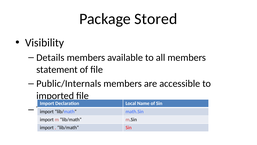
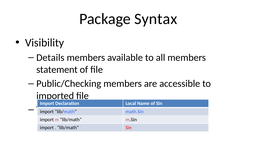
Stored: Stored -> Syntax
Public/Internals: Public/Internals -> Public/Checking
